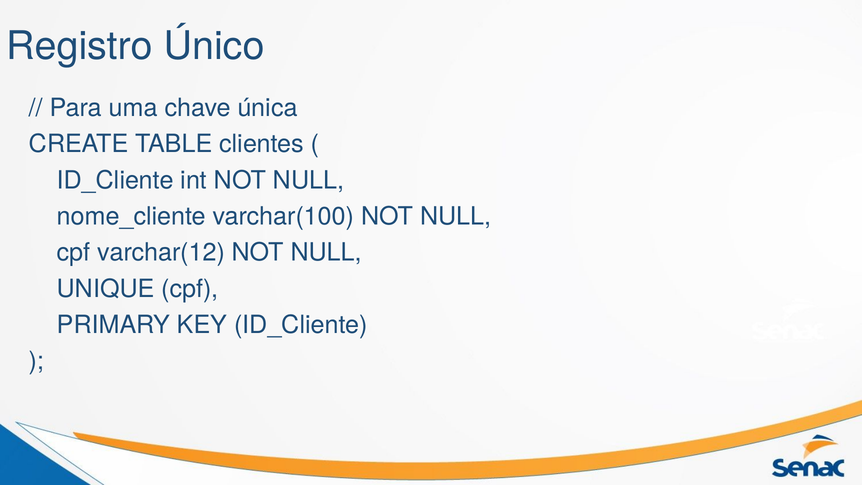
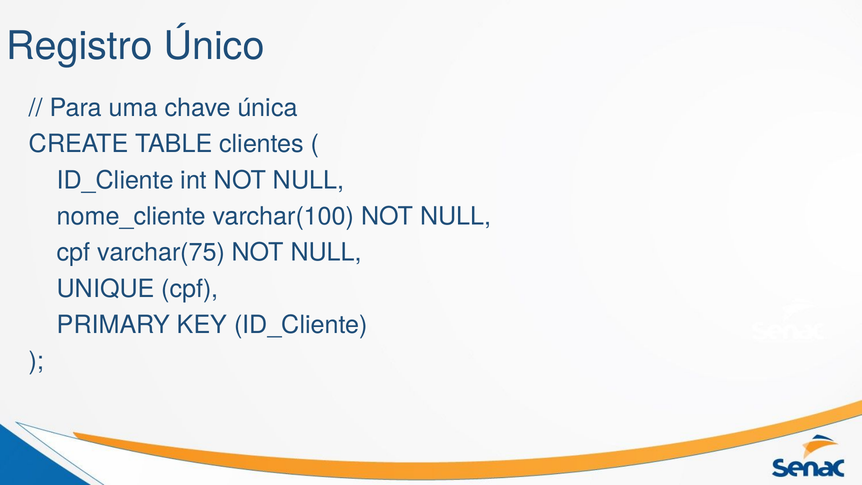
varchar(12: varchar(12 -> varchar(75
